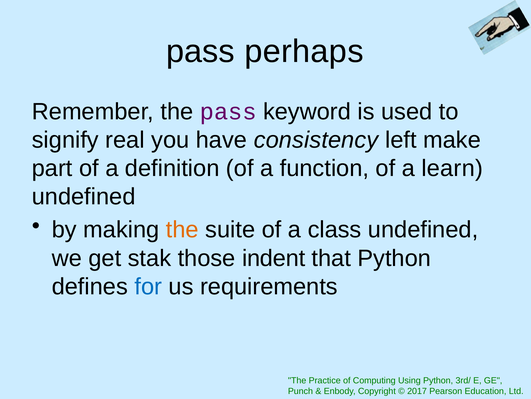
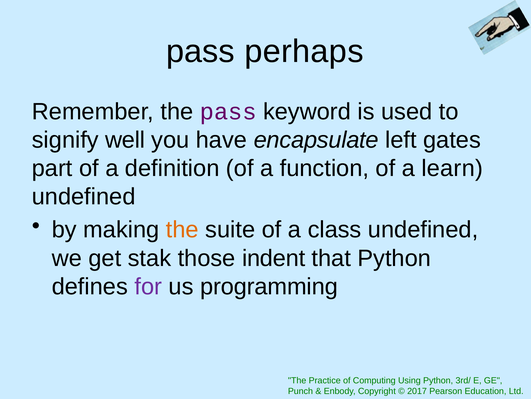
real: real -> well
consistency: consistency -> encapsulate
make: make -> gates
for colour: blue -> purple
requirements: requirements -> programming
